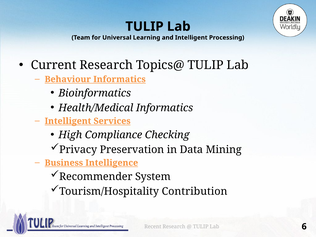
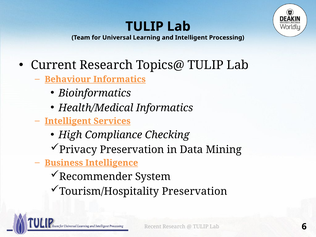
Tourism/Hospitality Contribution: Contribution -> Preservation
